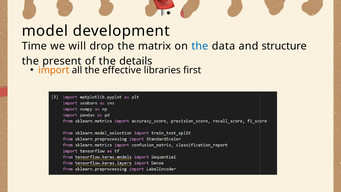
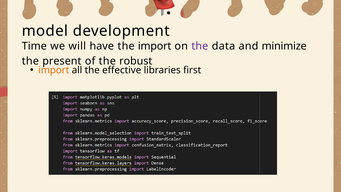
drop: drop -> have
the matrix: matrix -> import
the at (200, 46) colour: blue -> purple
structure: structure -> minimize
details: details -> robust
